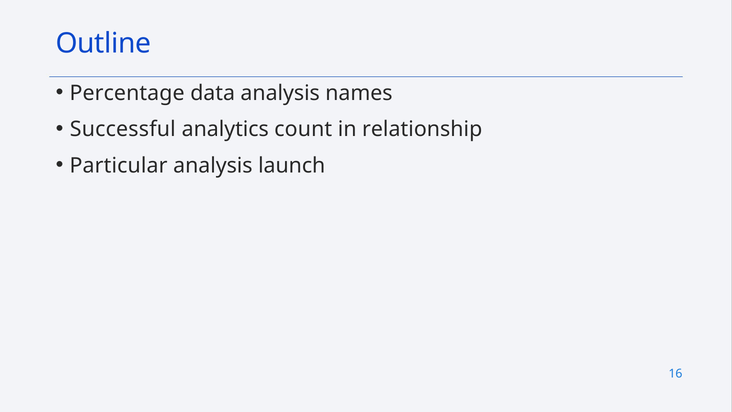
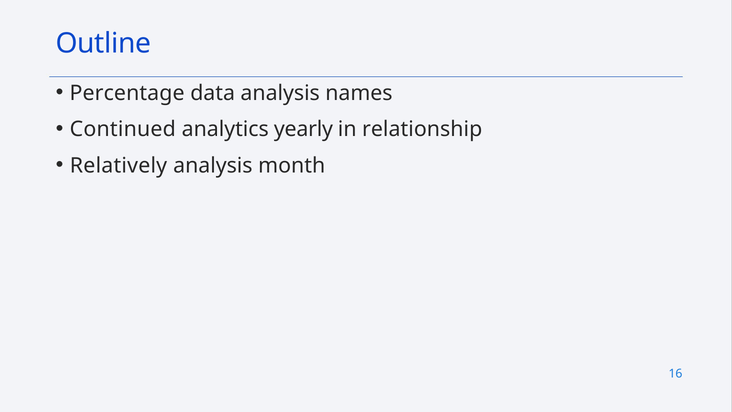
Successful: Successful -> Continued
count: count -> yearly
Particular: Particular -> Relatively
launch: launch -> month
